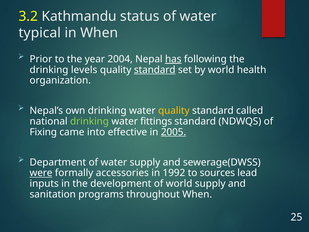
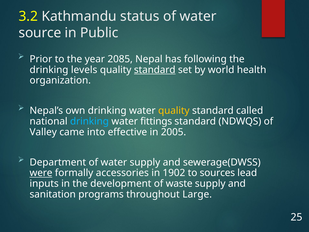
typical: typical -> source
in When: When -> Public
2004: 2004 -> 2085
has underline: present -> none
drinking at (89, 121) colour: light green -> light blue
Fixing: Fixing -> Valley
2005 underline: present -> none
1992: 1992 -> 1902
of world: world -> waste
throughout When: When -> Large
